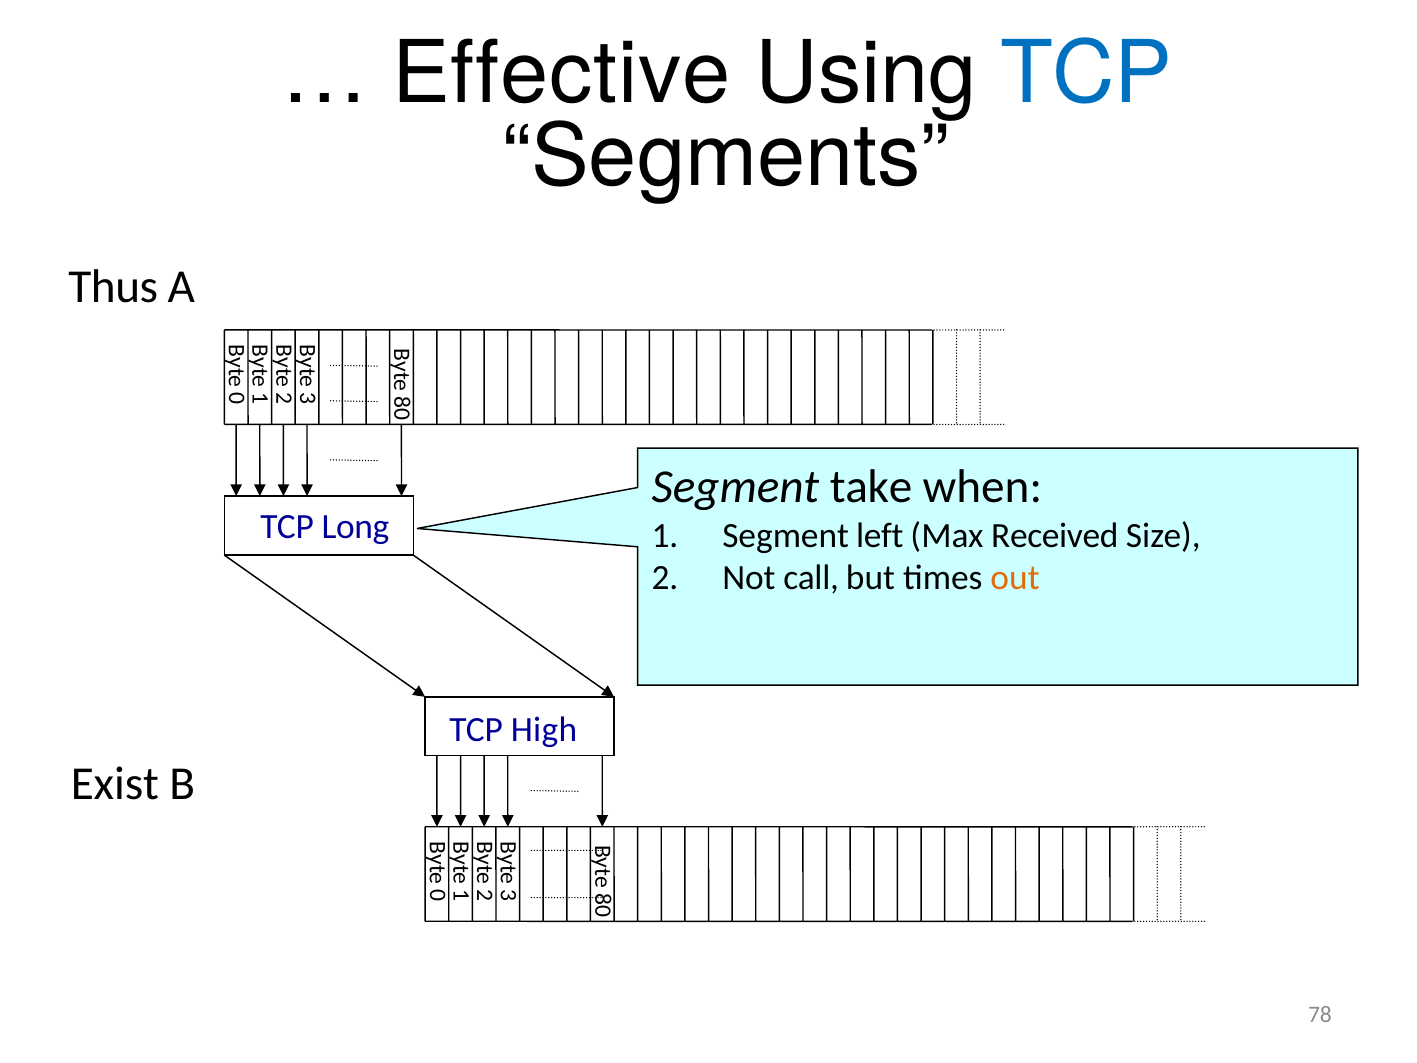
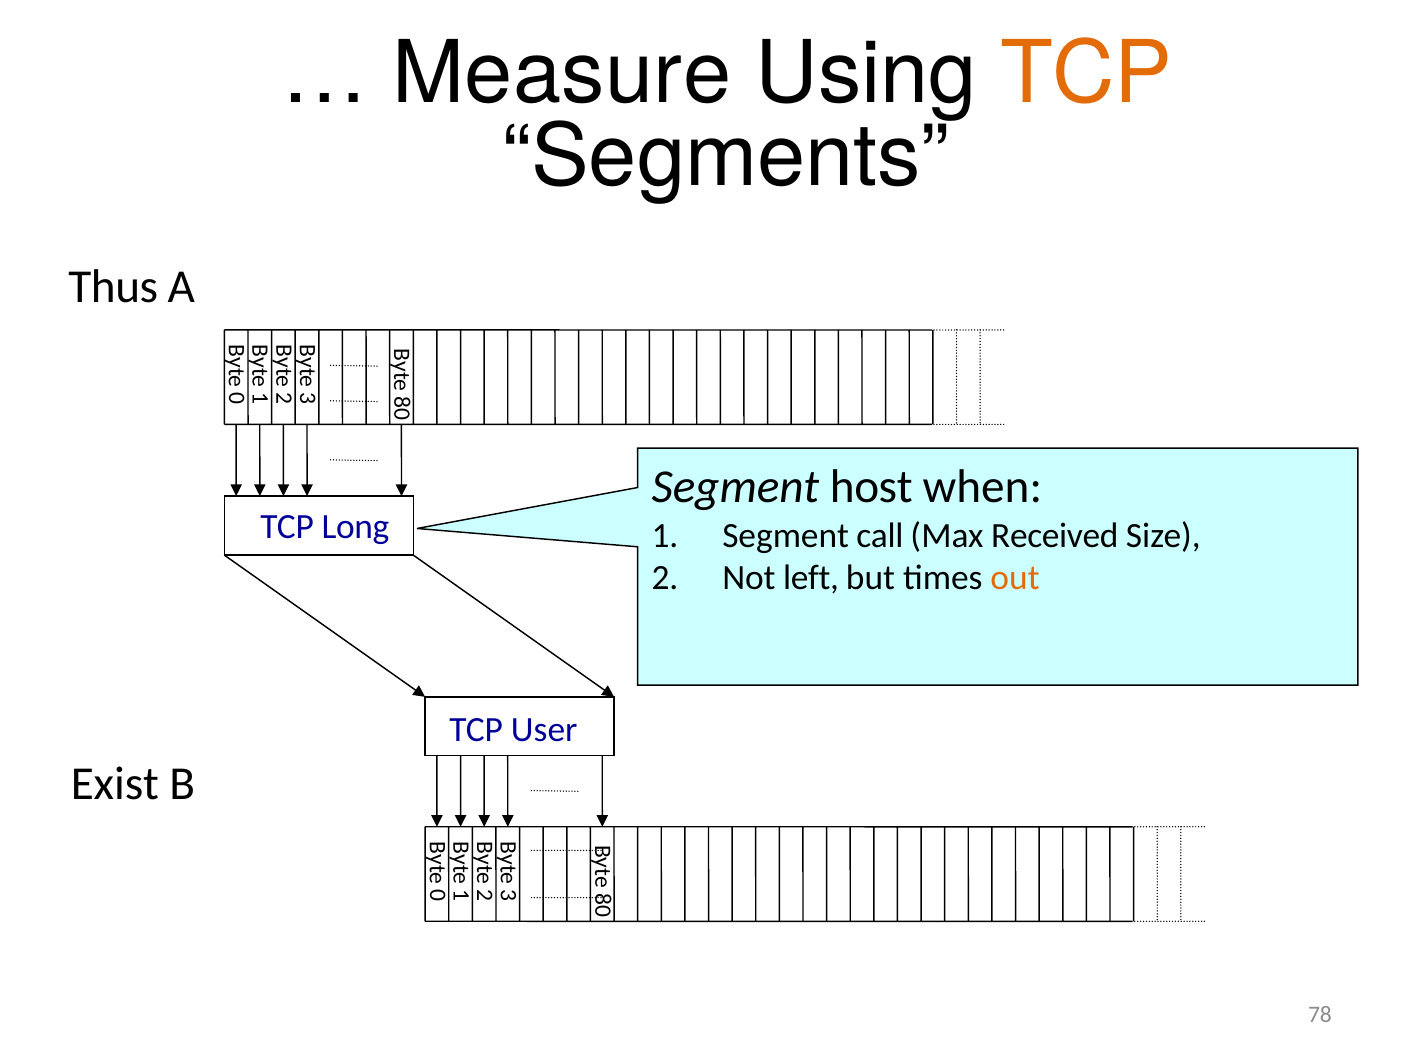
Effective: Effective -> Measure
TCP at (1086, 74) colour: blue -> orange
take: take -> host
left: left -> call
call: call -> left
High: High -> User
